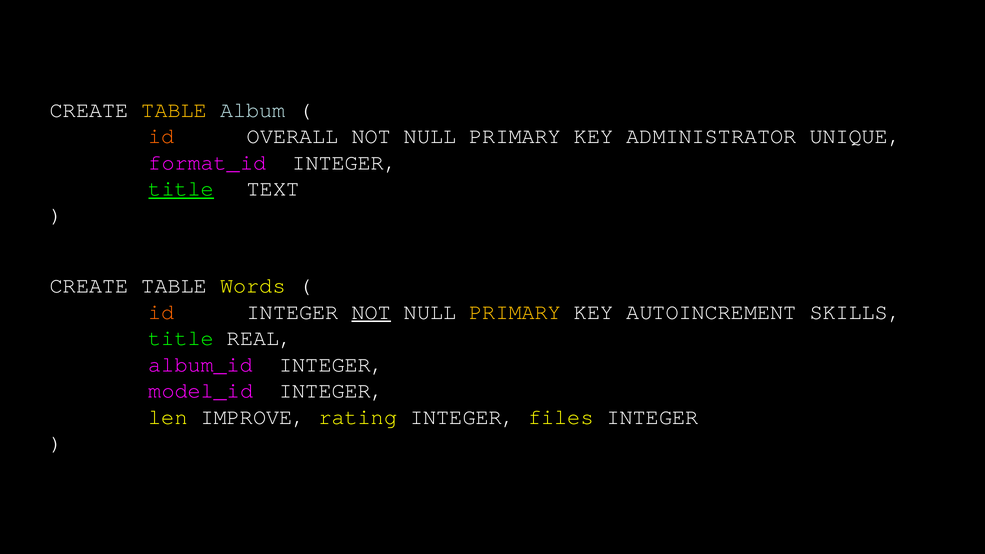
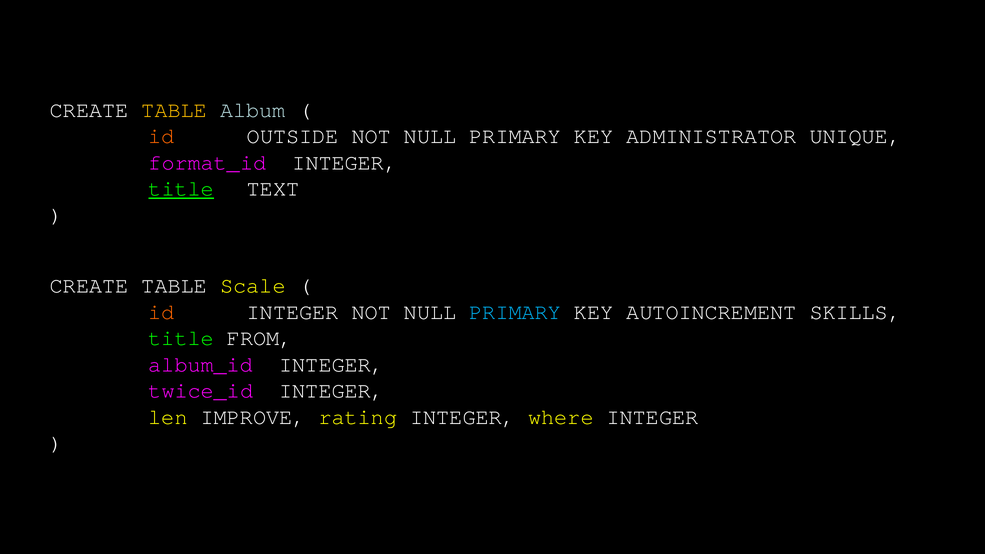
OVERALL: OVERALL -> OUTSIDE
Words: Words -> Scale
NOT at (371, 312) underline: present -> none
PRIMARY at (515, 312) colour: yellow -> light blue
REAL: REAL -> FROM
model_id: model_id -> twice_id
files: files -> where
